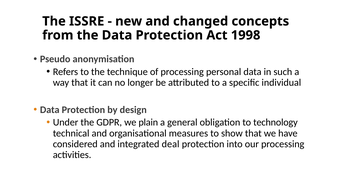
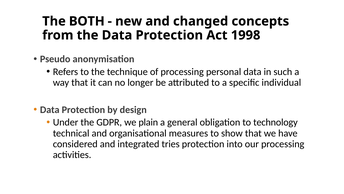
ISSRE: ISSRE -> BOTH
deal: deal -> tries
